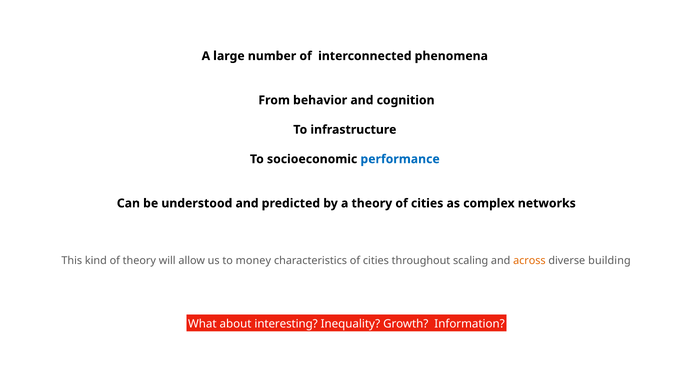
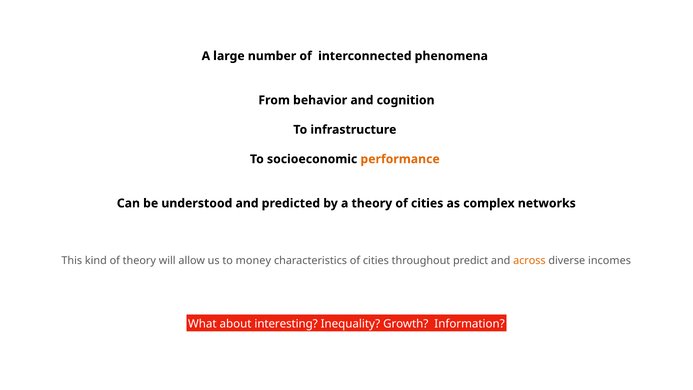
performance colour: blue -> orange
scaling: scaling -> predict
building: building -> incomes
